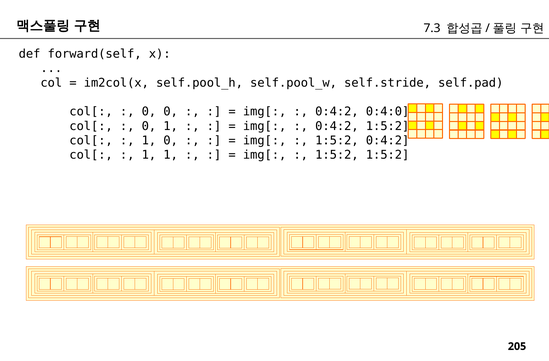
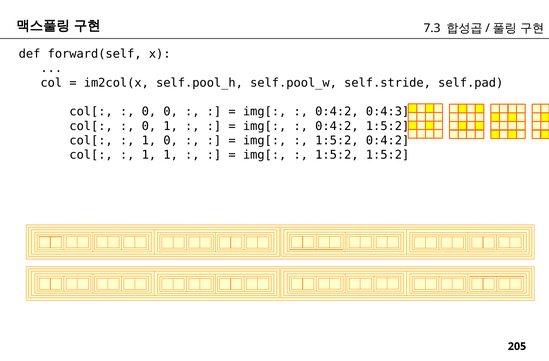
0:4:0: 0:4:0 -> 0:4:3
